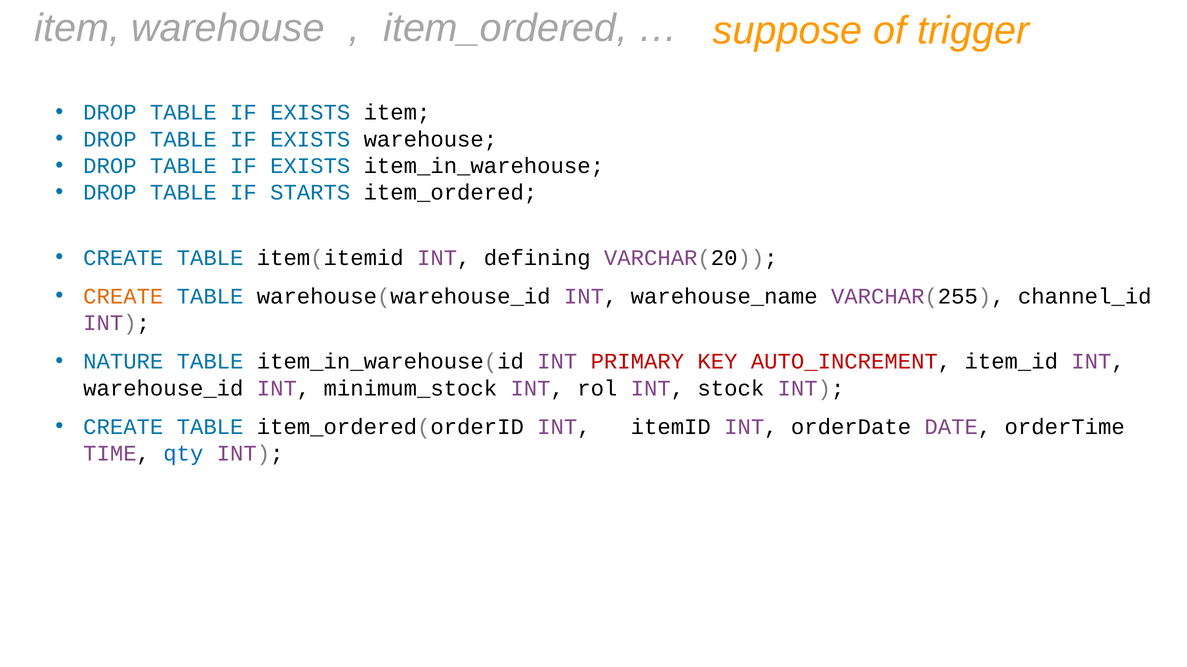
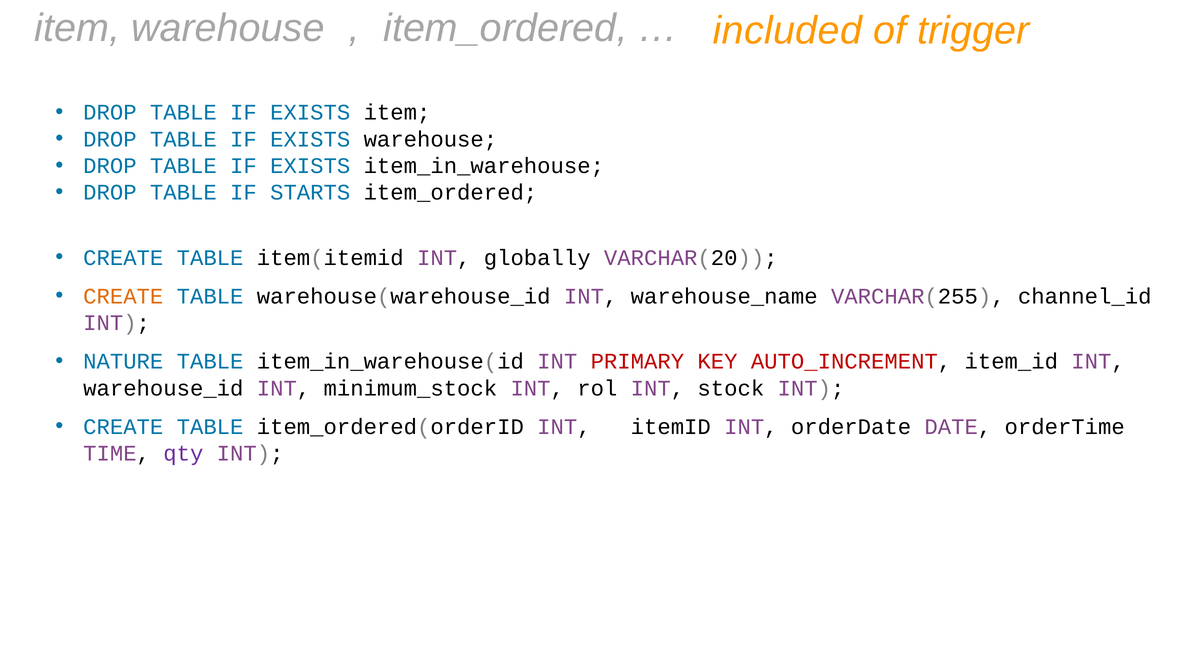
suppose: suppose -> included
defining: defining -> globally
qty colour: blue -> purple
